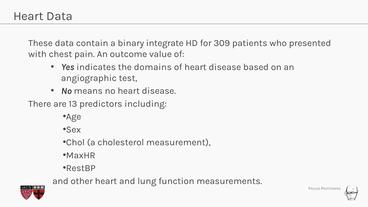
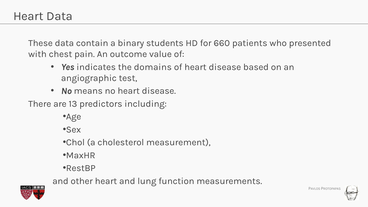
integrate: integrate -> students
309: 309 -> 660
